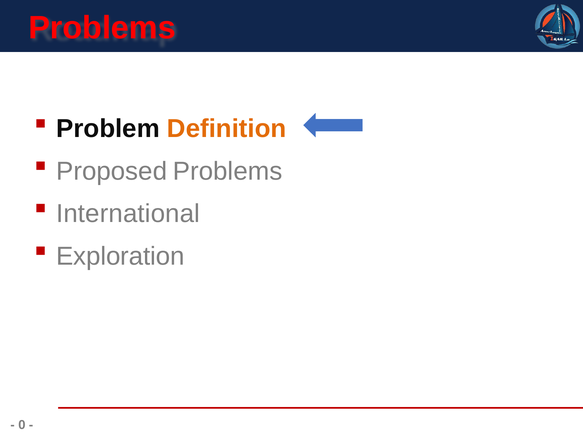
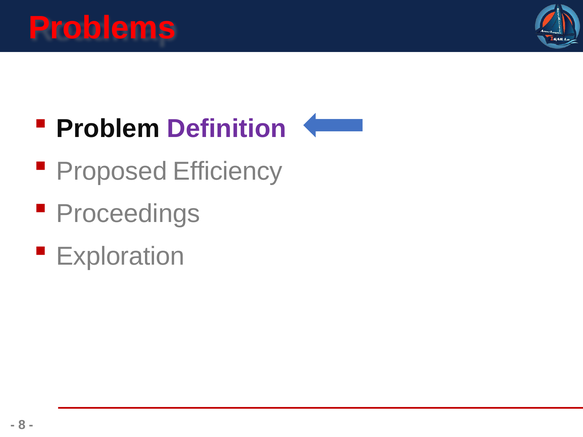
Definition colour: orange -> purple
Proposed Problems: Problems -> Efficiency
International: International -> Proceedings
0: 0 -> 8
